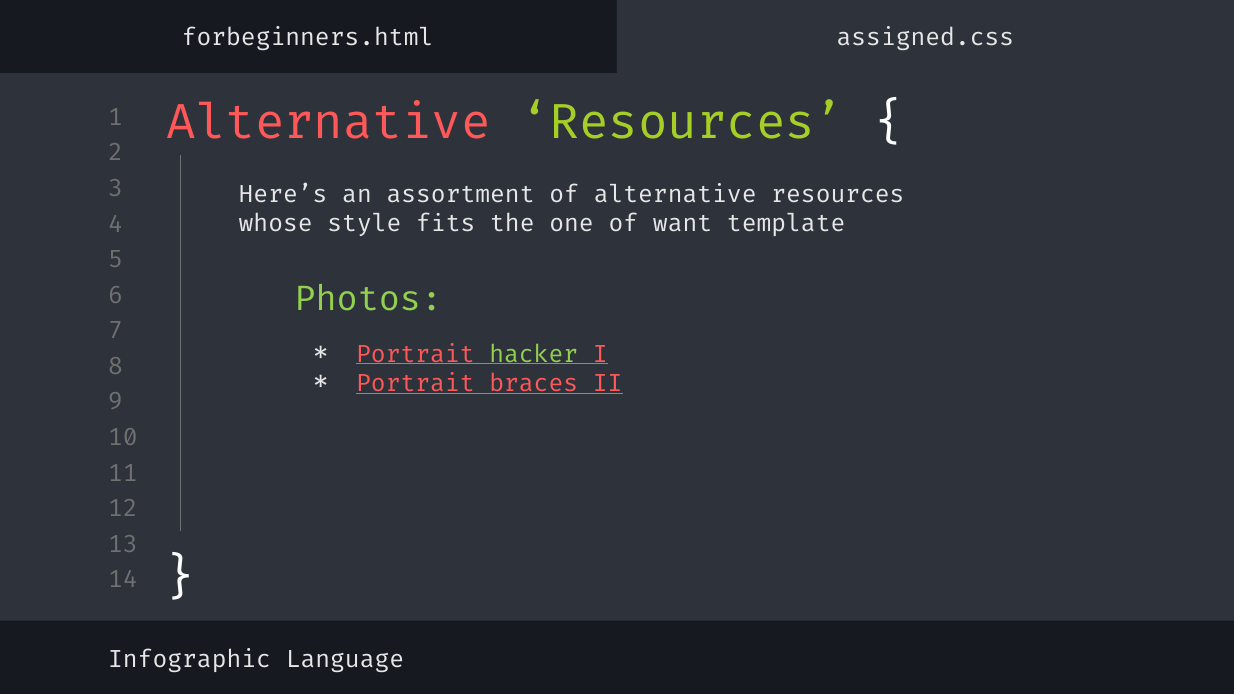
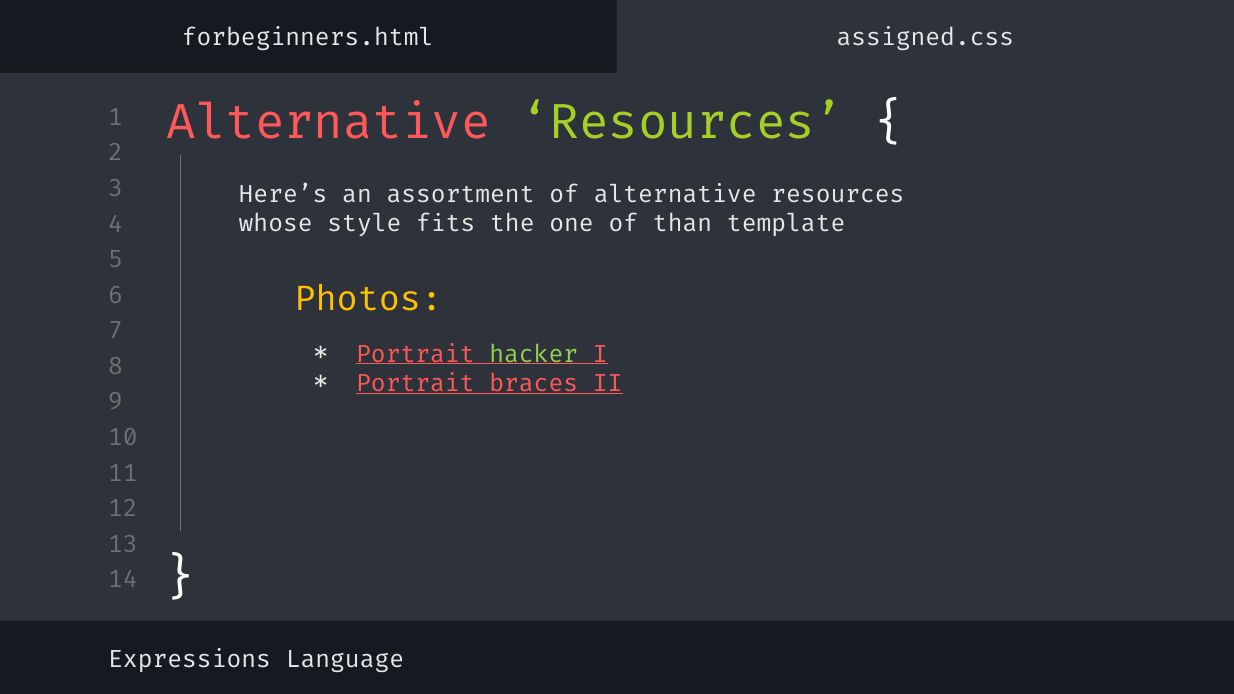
want: want -> than
Photos colour: light green -> yellow
Infographic: Infographic -> Expressions
